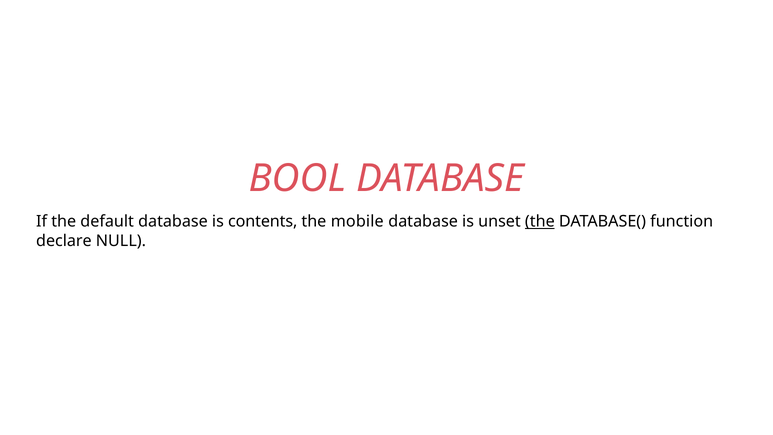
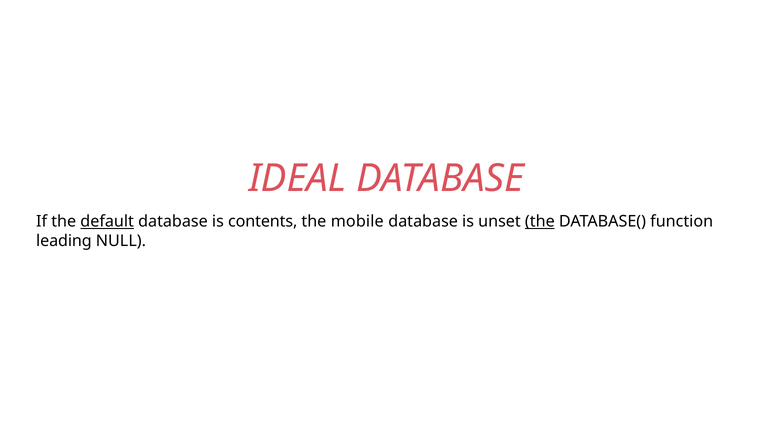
BOOL: BOOL -> IDEAL
default underline: none -> present
declare: declare -> leading
